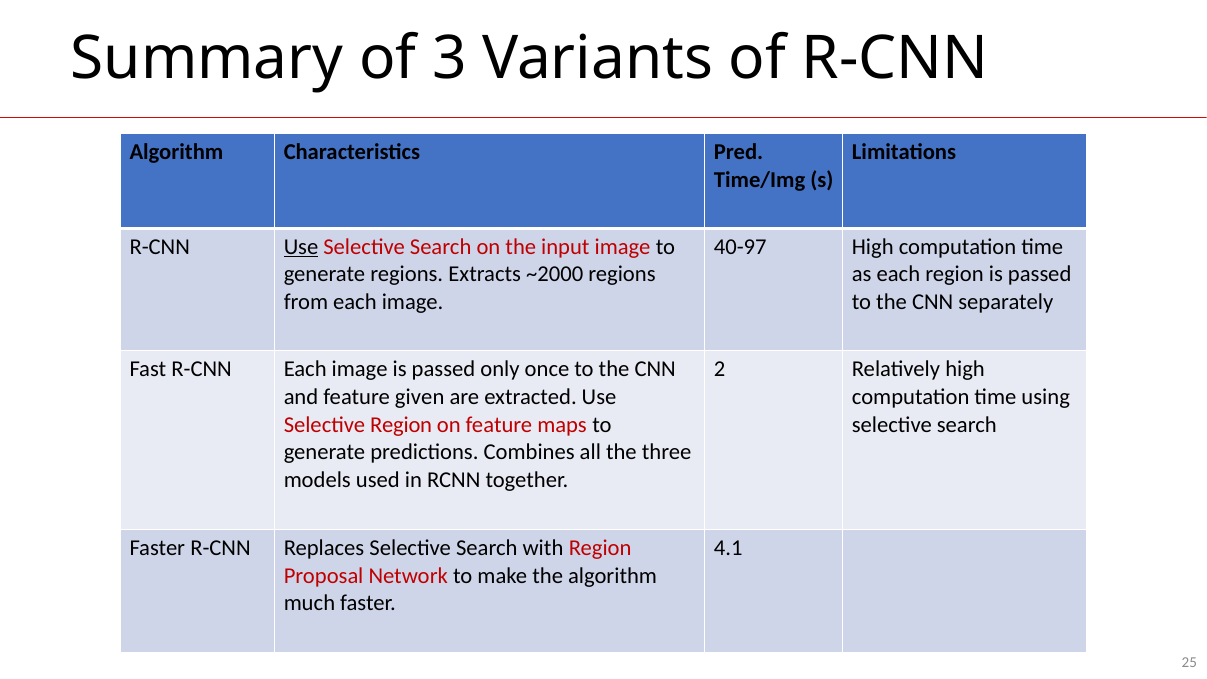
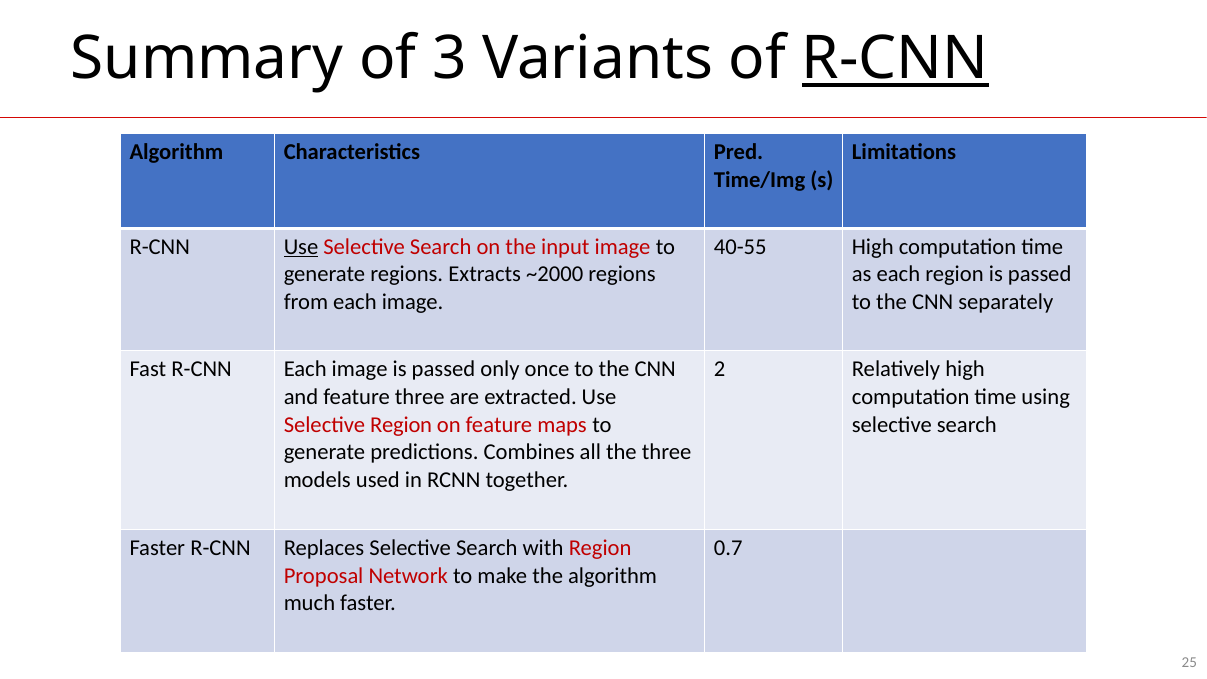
R-CNN at (895, 59) underline: none -> present
40-97: 40-97 -> 40-55
feature given: given -> three
4.1: 4.1 -> 0.7
